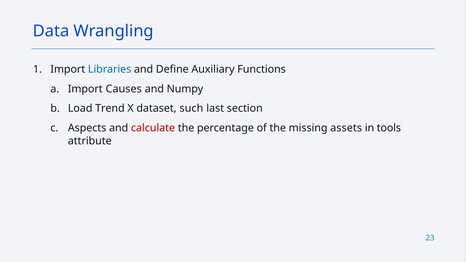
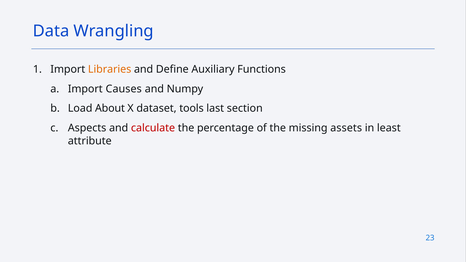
Libraries colour: blue -> orange
Trend: Trend -> About
such: such -> tools
tools: tools -> least
